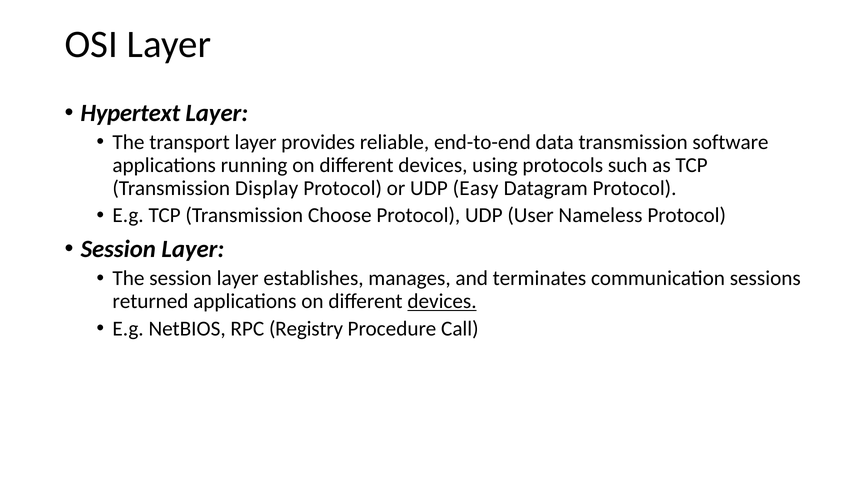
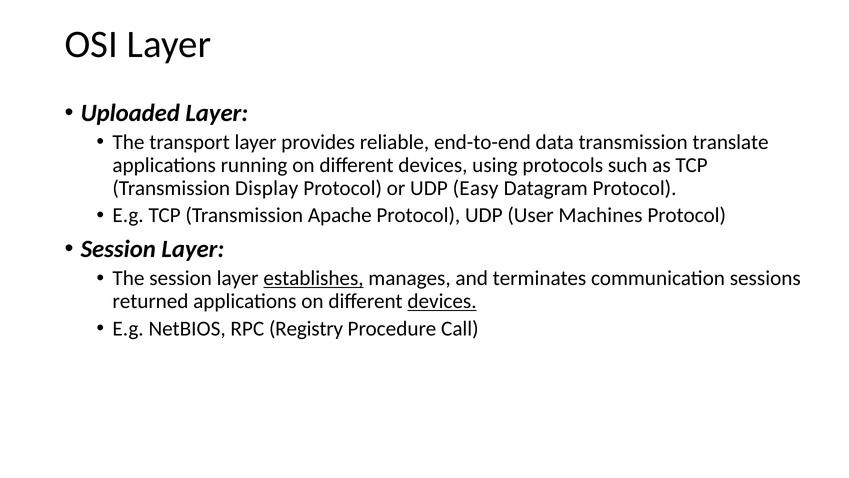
Hypertext: Hypertext -> Uploaded
software: software -> translate
Choose: Choose -> Apache
Nameless: Nameless -> Machines
establishes underline: none -> present
